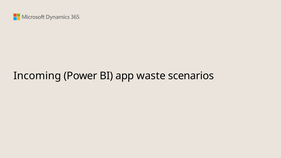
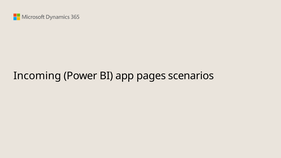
waste: waste -> pages
